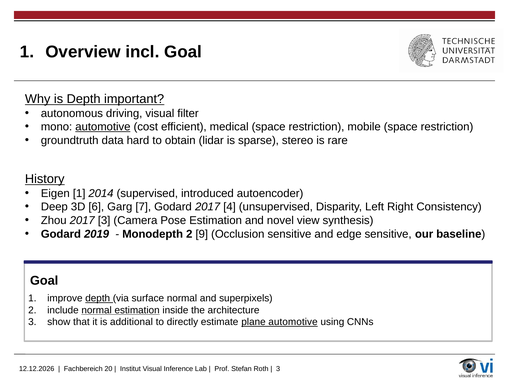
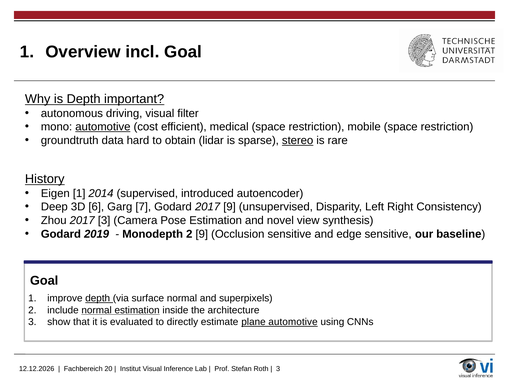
stereo underline: none -> present
2017 4: 4 -> 9
additional: additional -> evaluated
